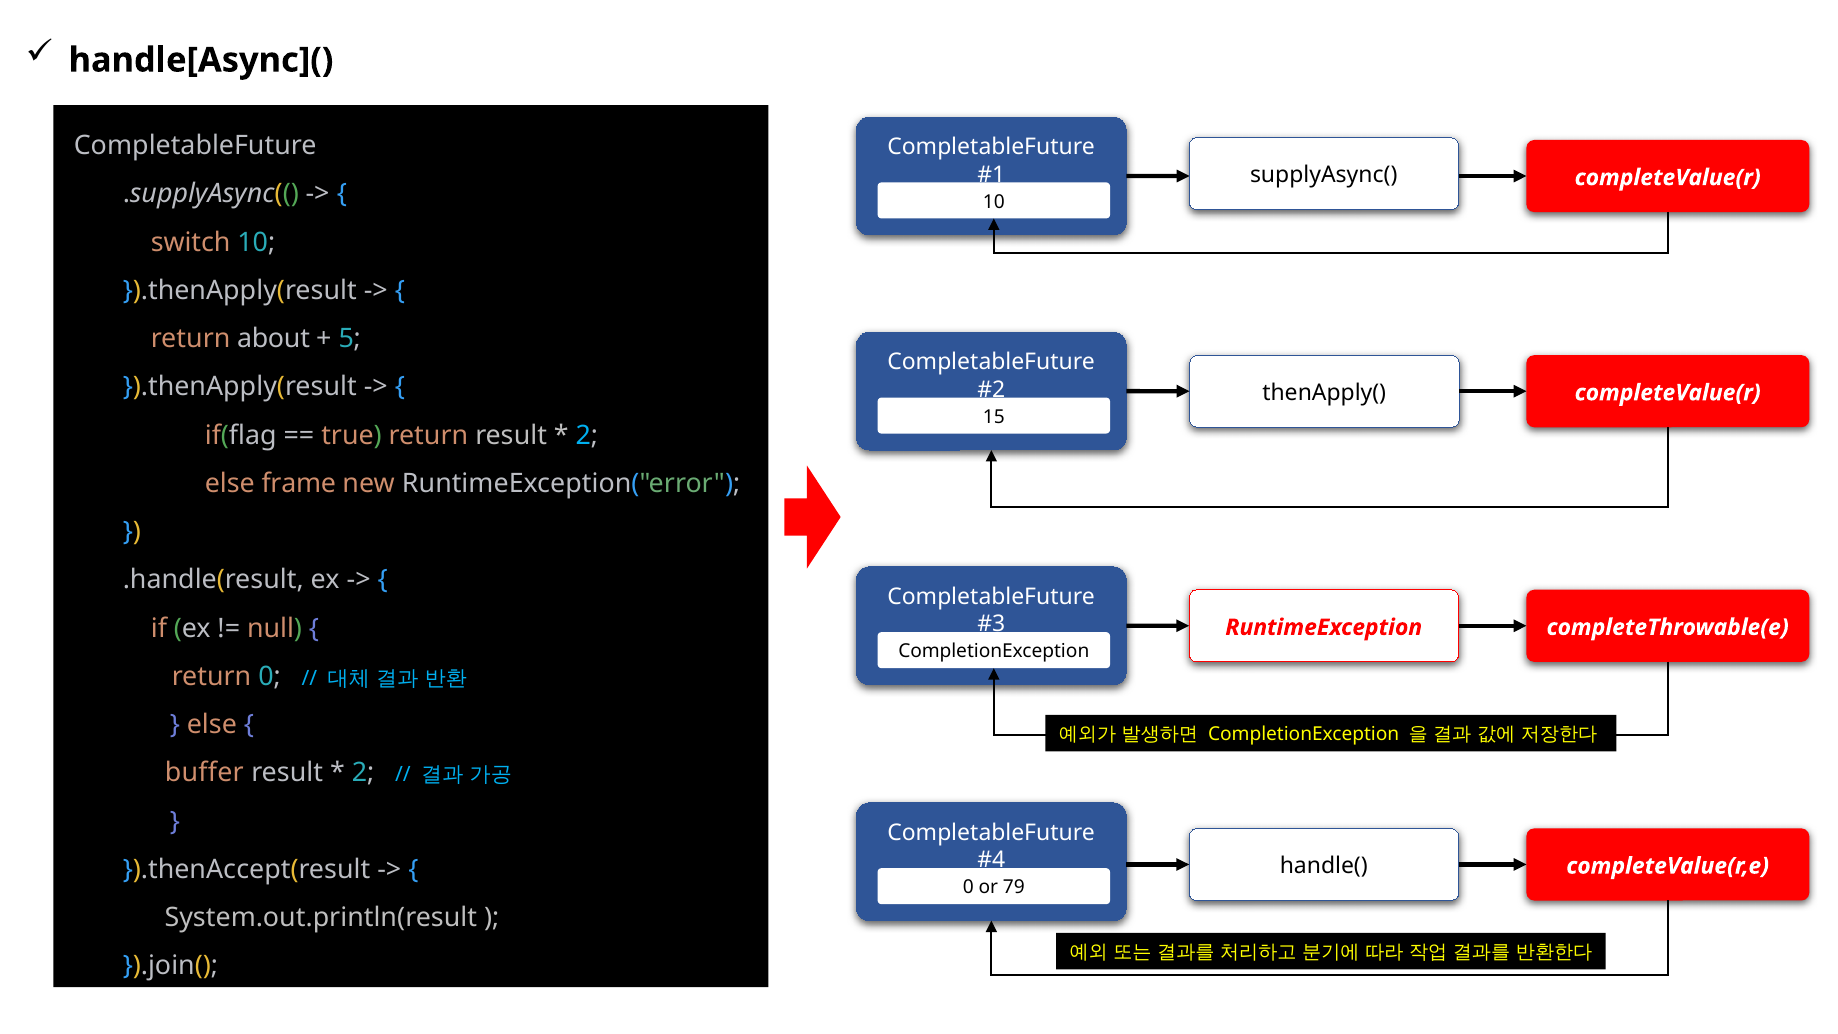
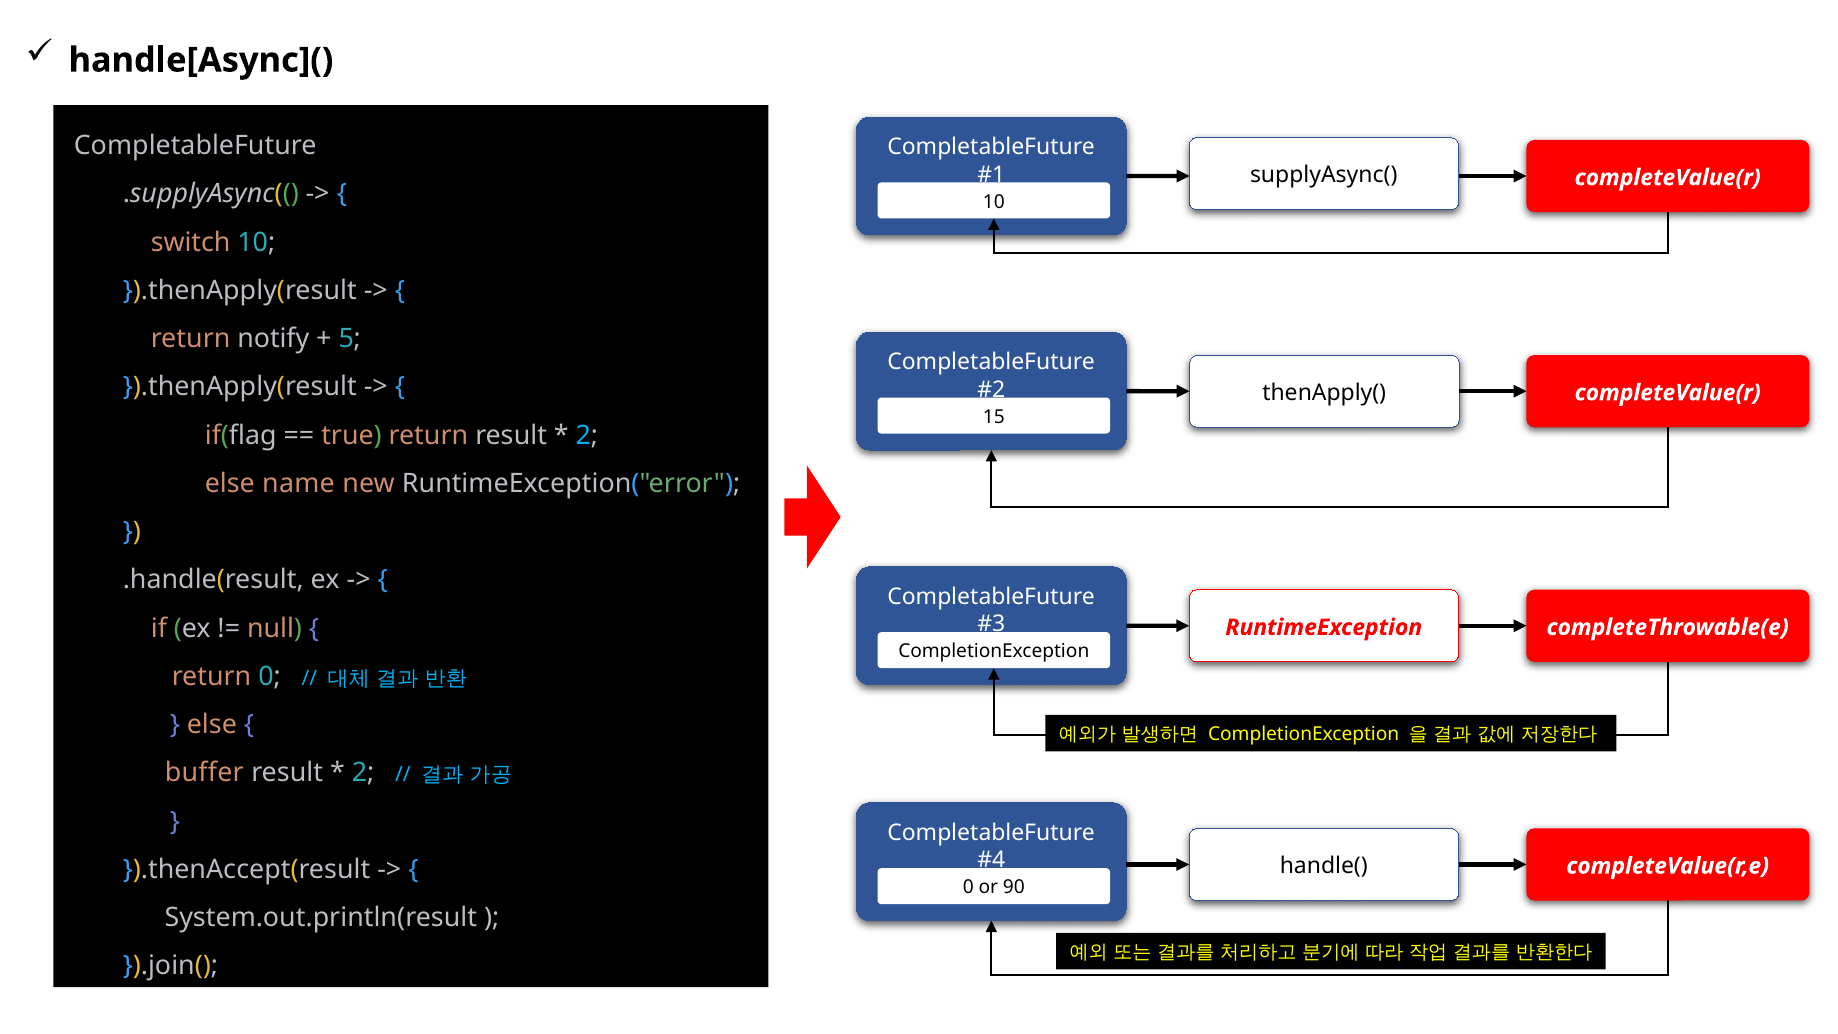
about: about -> notify
frame: frame -> name
79: 79 -> 90
